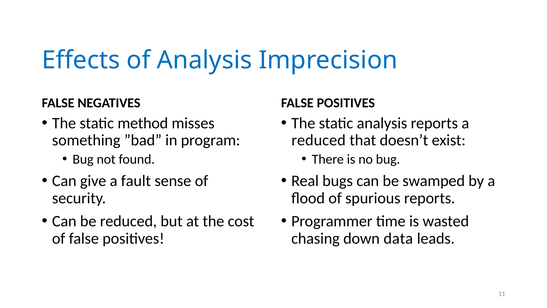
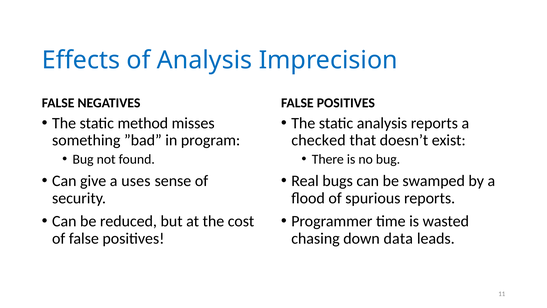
reduced at (319, 140): reduced -> checked
fault: fault -> uses
